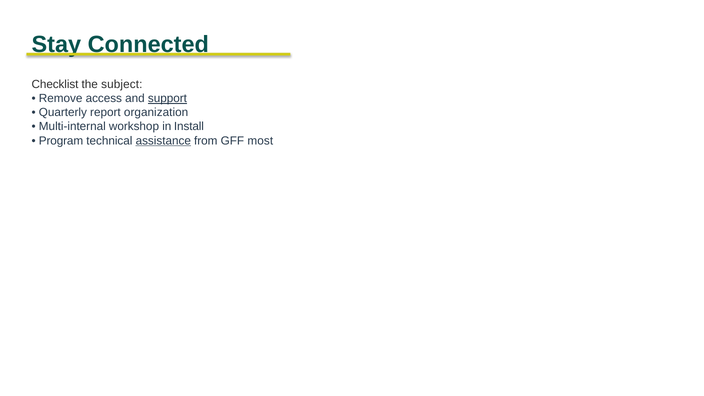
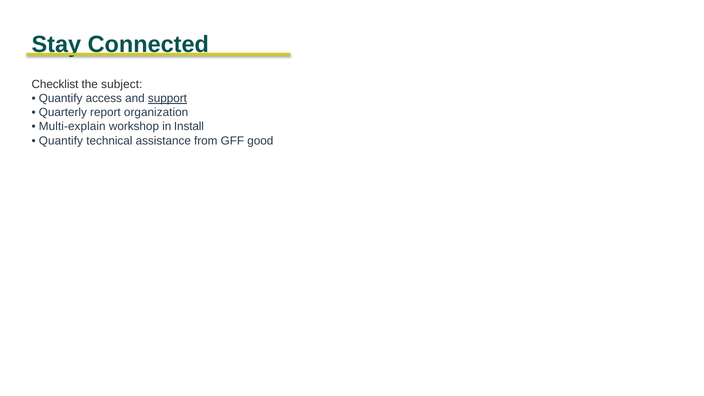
Remove at (61, 98): Remove -> Quantify
Multi-internal: Multi-internal -> Multi-explain
Program at (61, 141): Program -> Quantify
assistance underline: present -> none
most: most -> good
